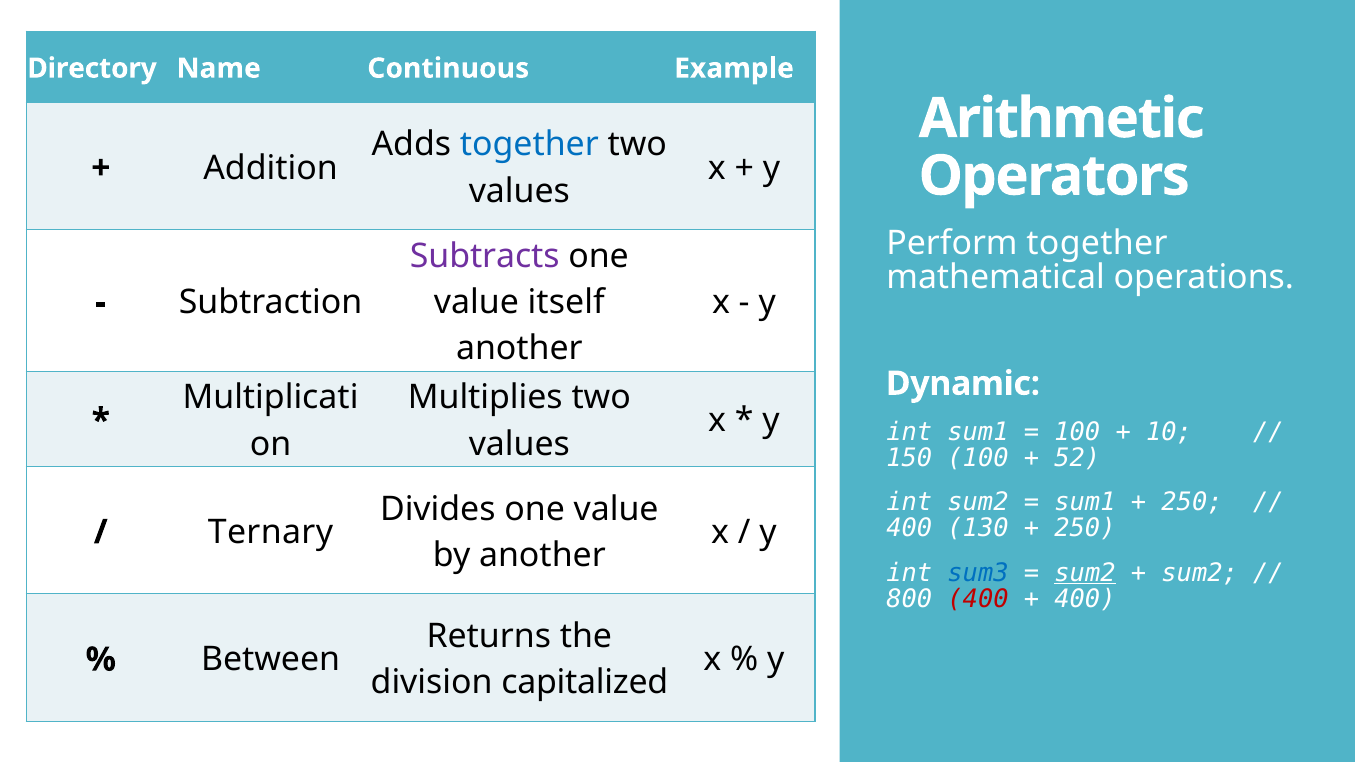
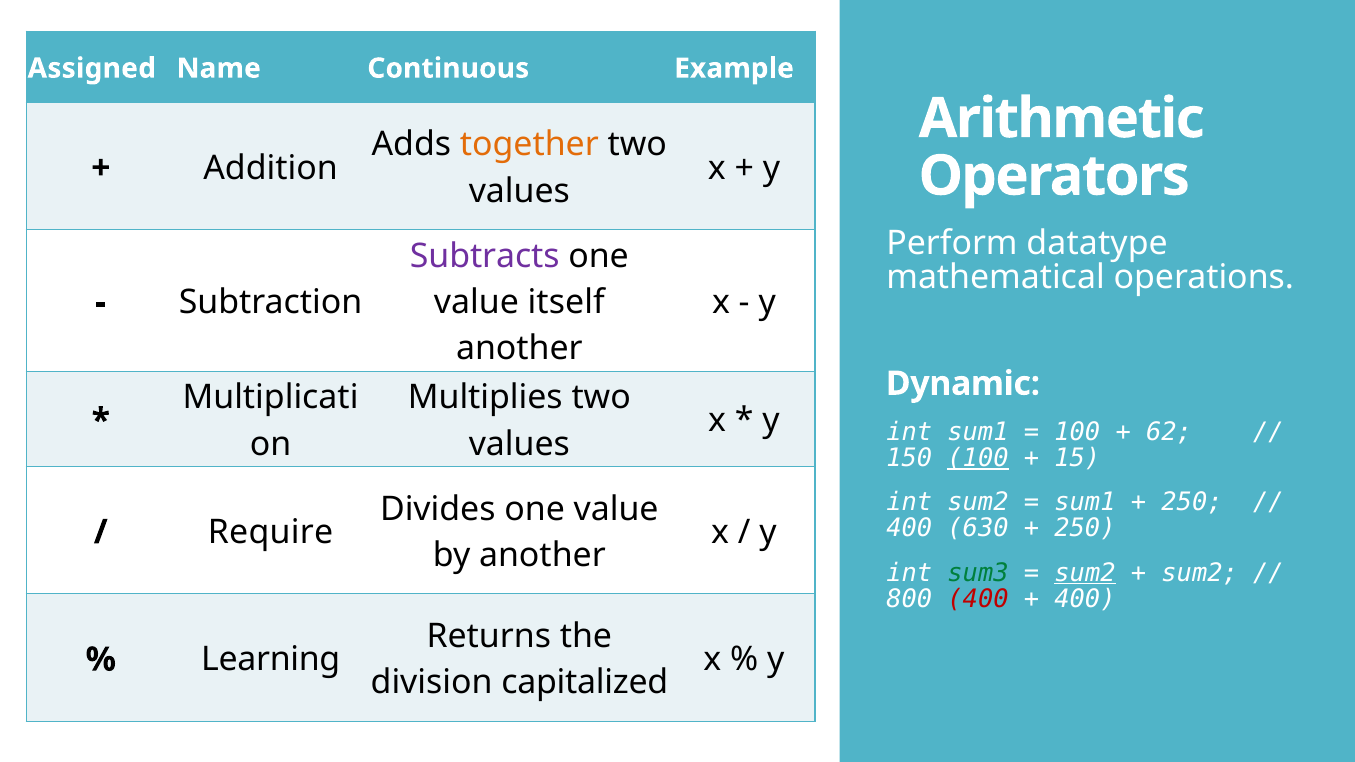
Directory: Directory -> Assigned
together at (529, 145) colour: blue -> orange
Perform together: together -> datatype
10: 10 -> 62
100 at (978, 458) underline: none -> present
52: 52 -> 15
130: 130 -> 630
Ternary: Ternary -> Require
sum3 colour: blue -> green
Between: Between -> Learning
